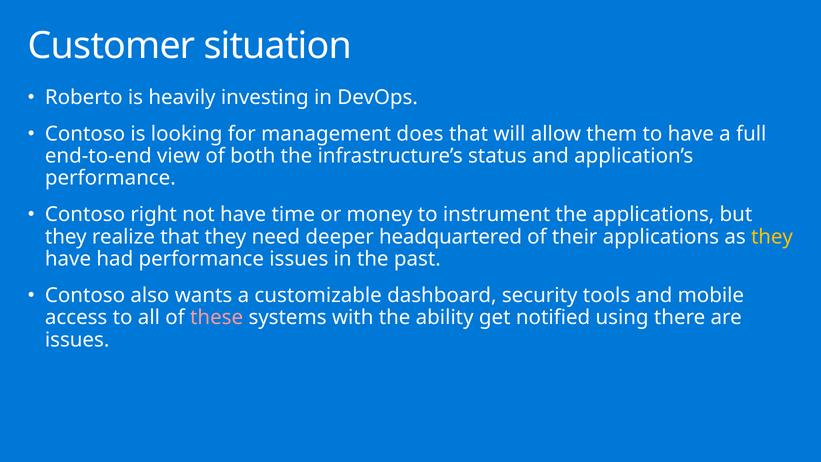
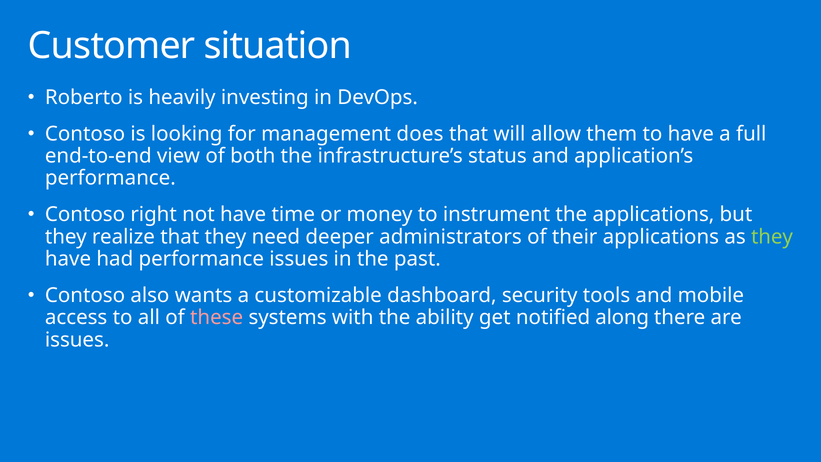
headquartered: headquartered -> administrators
they at (772, 237) colour: yellow -> light green
using: using -> along
